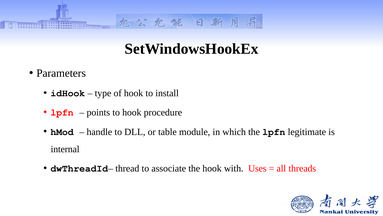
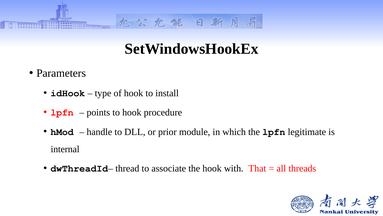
table: table -> prior
Uses: Uses -> That
